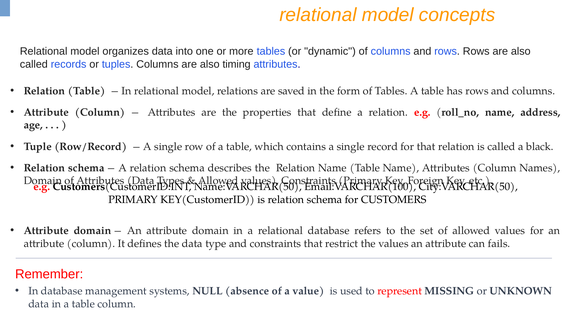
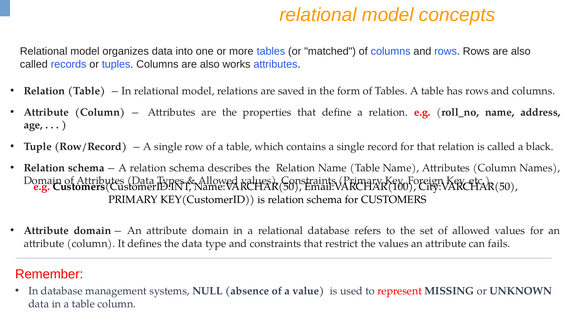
dynamic: dynamic -> matched
timing: timing -> works
